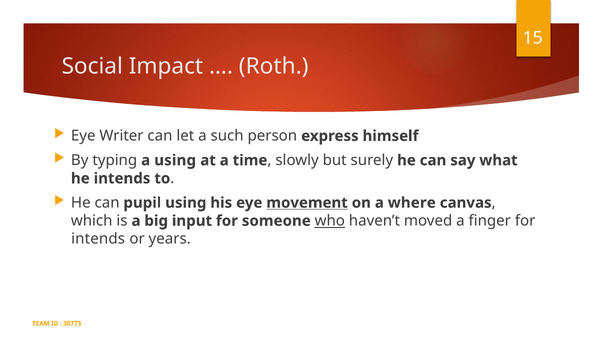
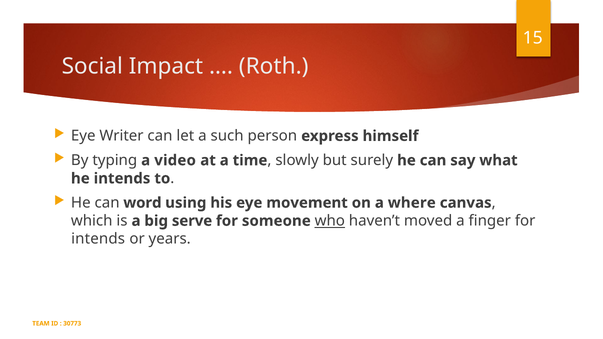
a using: using -> video
pupil: pupil -> word
movement underline: present -> none
input: input -> serve
